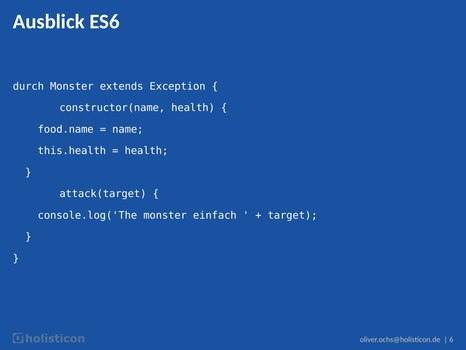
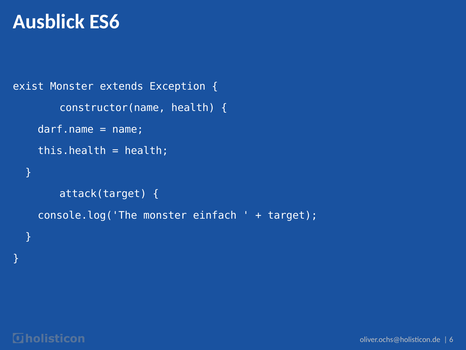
durch: durch -> exist
food.name: food.name -> darf.name
